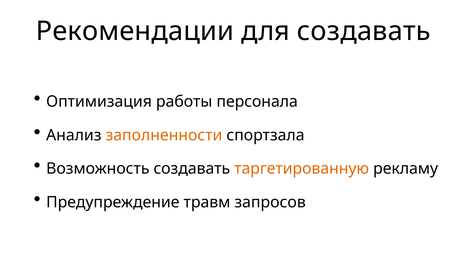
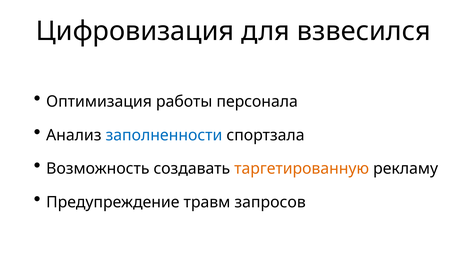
Рекомендации: Рекомендации -> Цифровизация
для создавать: создавать -> взвесился
заполненности colour: orange -> blue
